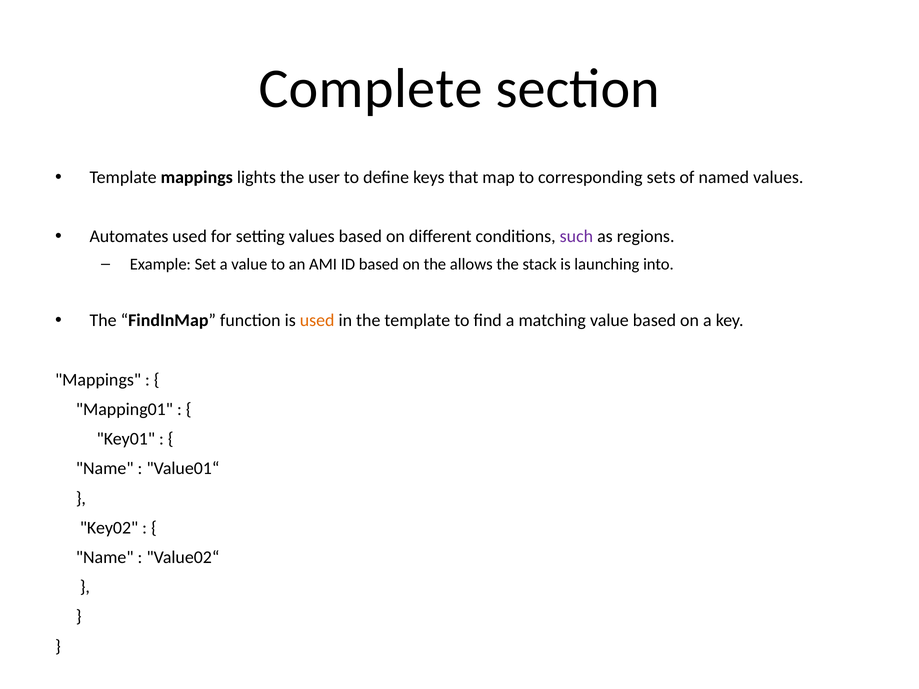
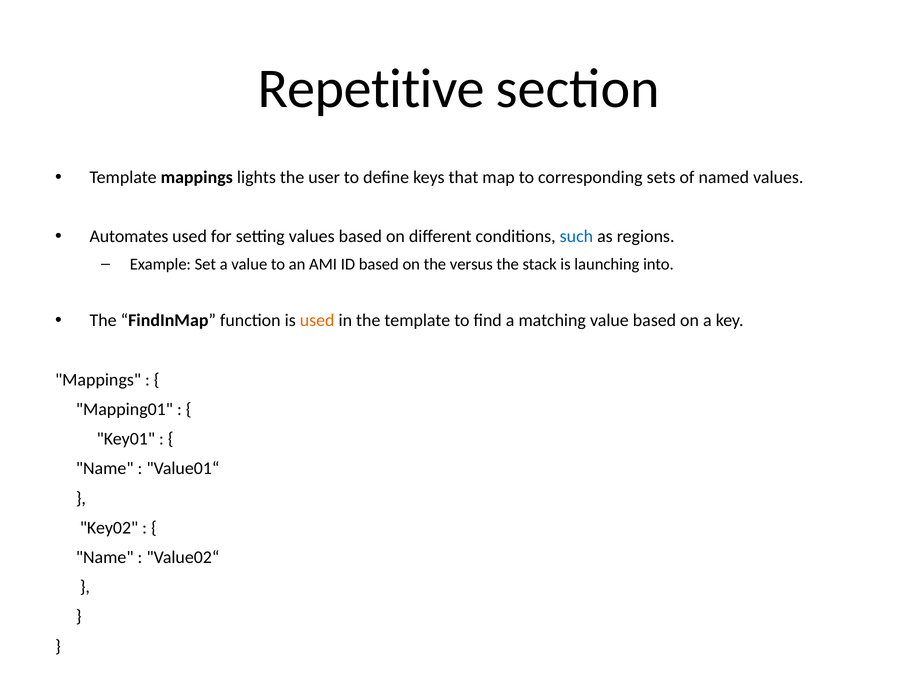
Complete: Complete -> Repetitive
such colour: purple -> blue
allows: allows -> versus
